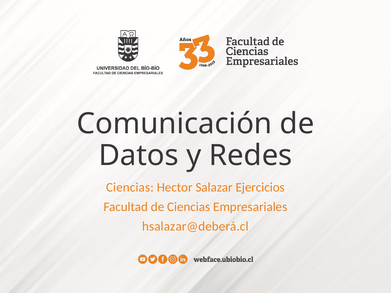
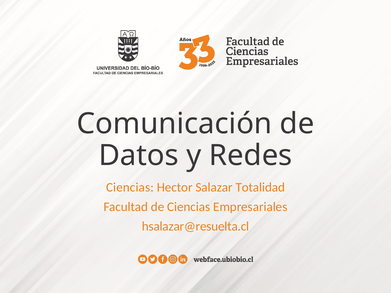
Ejercicios: Ejercicios -> Totalidad
hsalazar@deberá.cl: hsalazar@deberá.cl -> hsalazar@resuelta.cl
